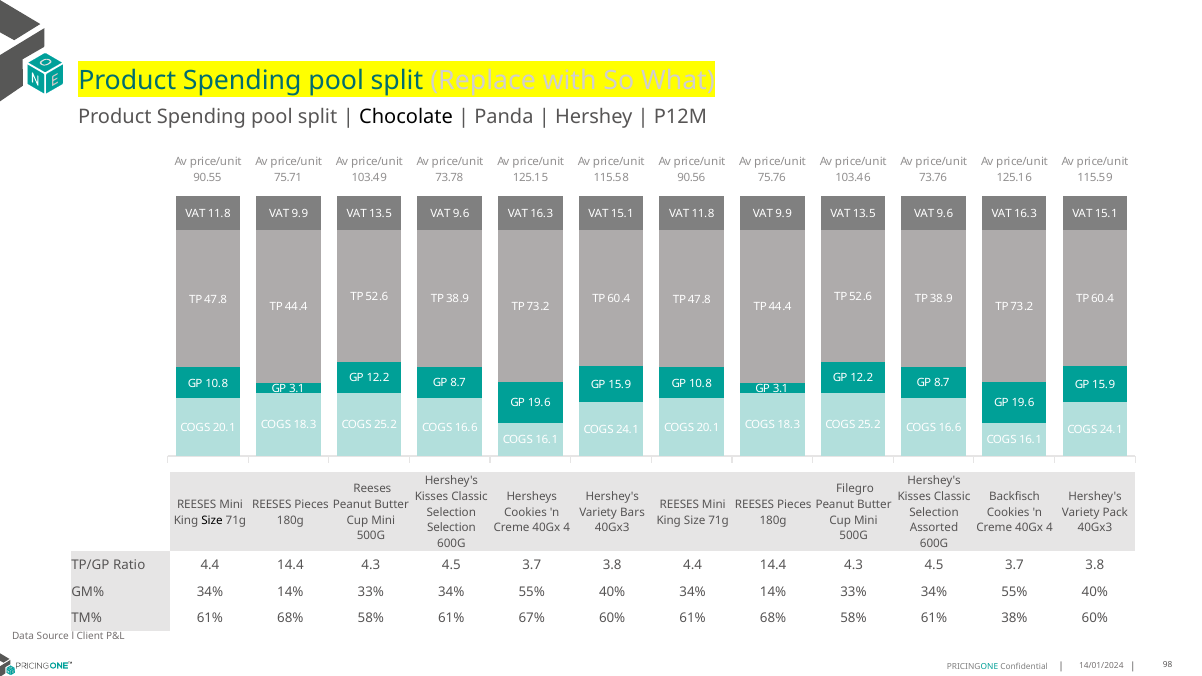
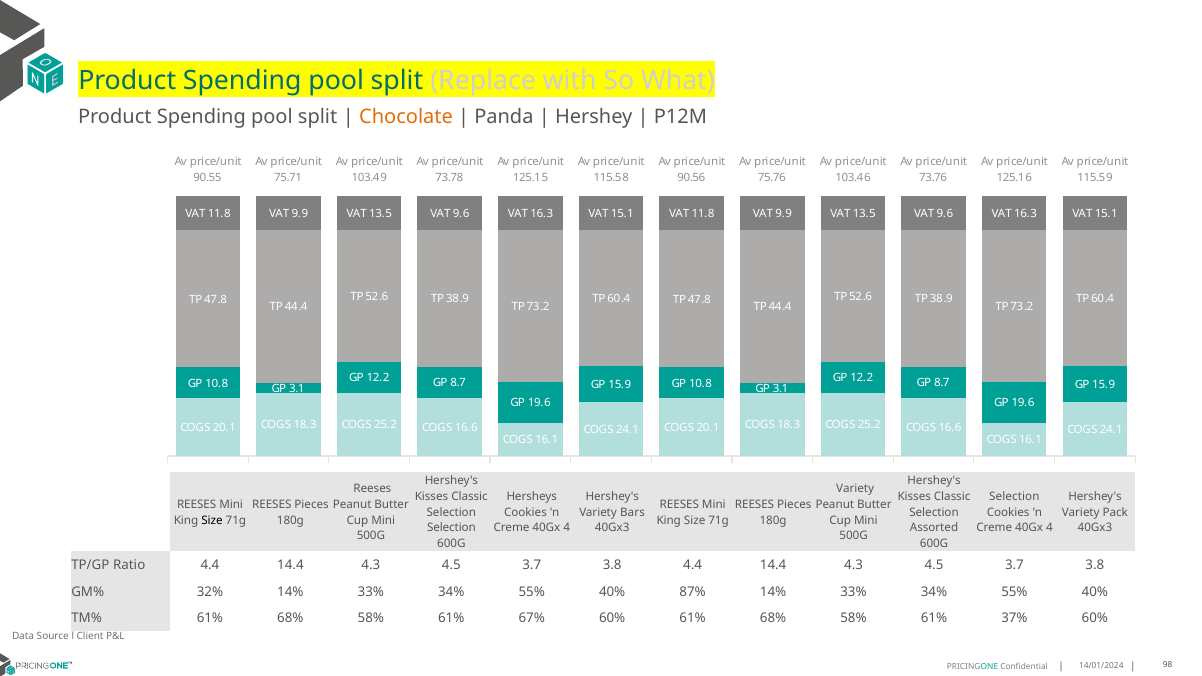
Chocolate colour: black -> orange
Filegro at (855, 489): Filegro -> Variety
Backfisch at (1015, 497): Backfisch -> Selection
GM% 34%: 34% -> 32%
40% 34%: 34% -> 87%
38%: 38% -> 37%
